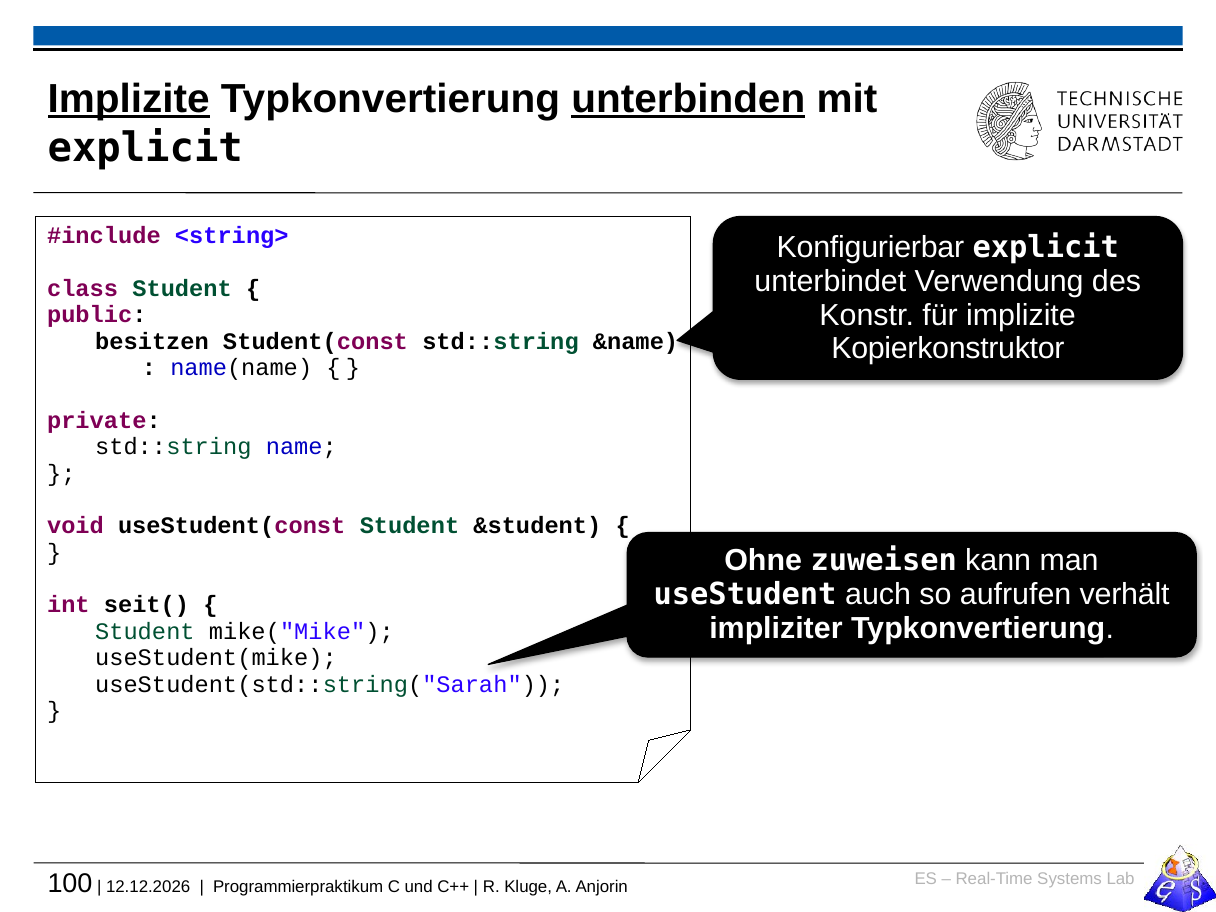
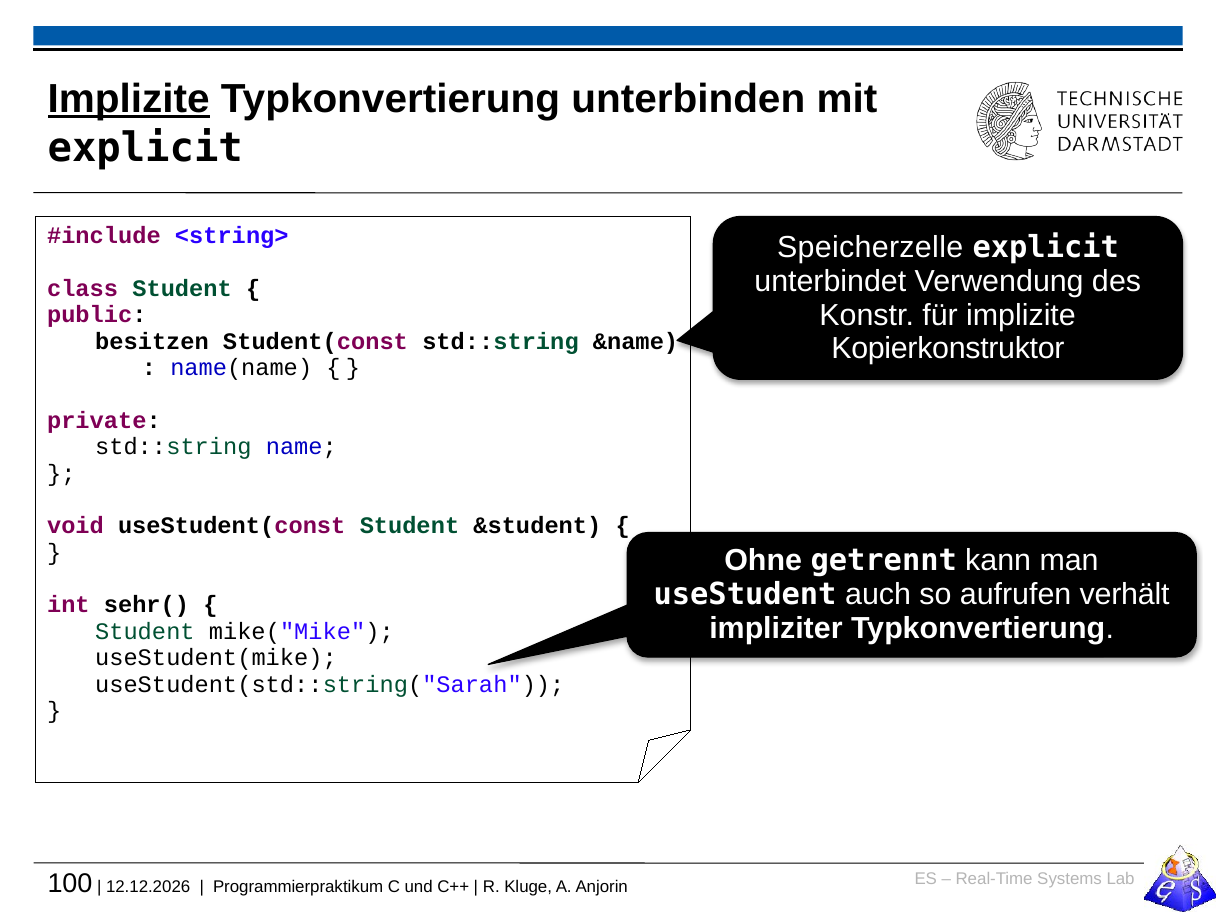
unterbinden underline: present -> none
Konfigurierbar: Konfigurierbar -> Speicherzelle
zuweisen: zuweisen -> getrennt
seit(: seit( -> sehr(
